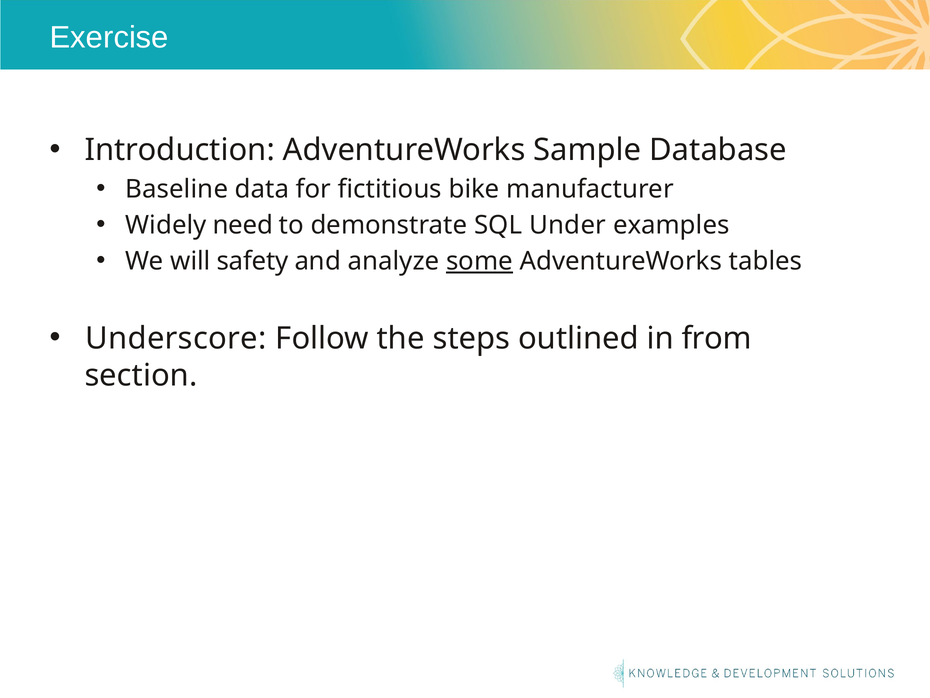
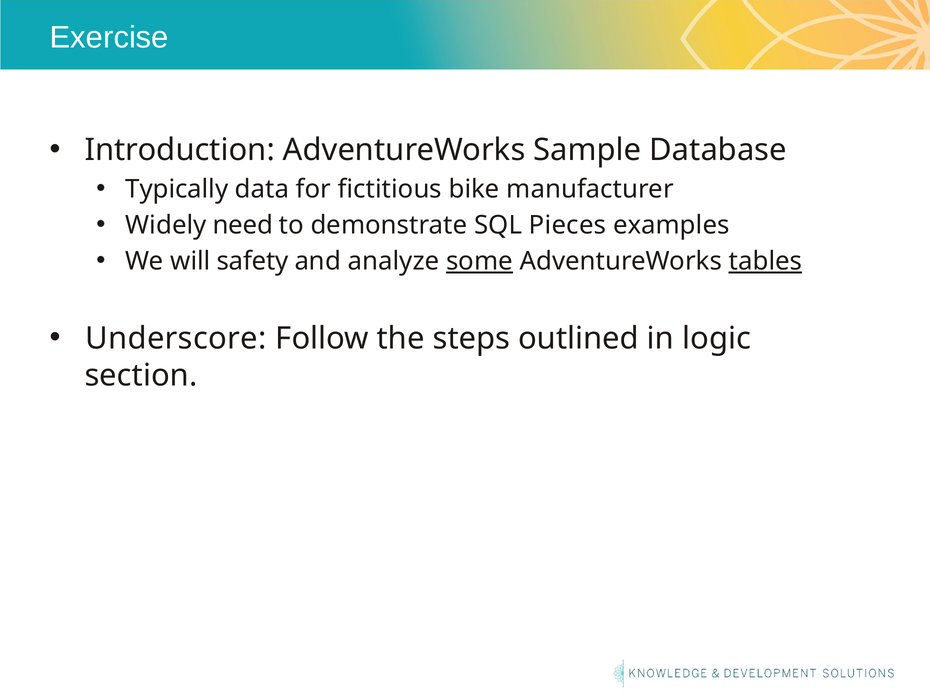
Baseline: Baseline -> Typically
Under: Under -> Pieces
tables underline: none -> present
from: from -> logic
